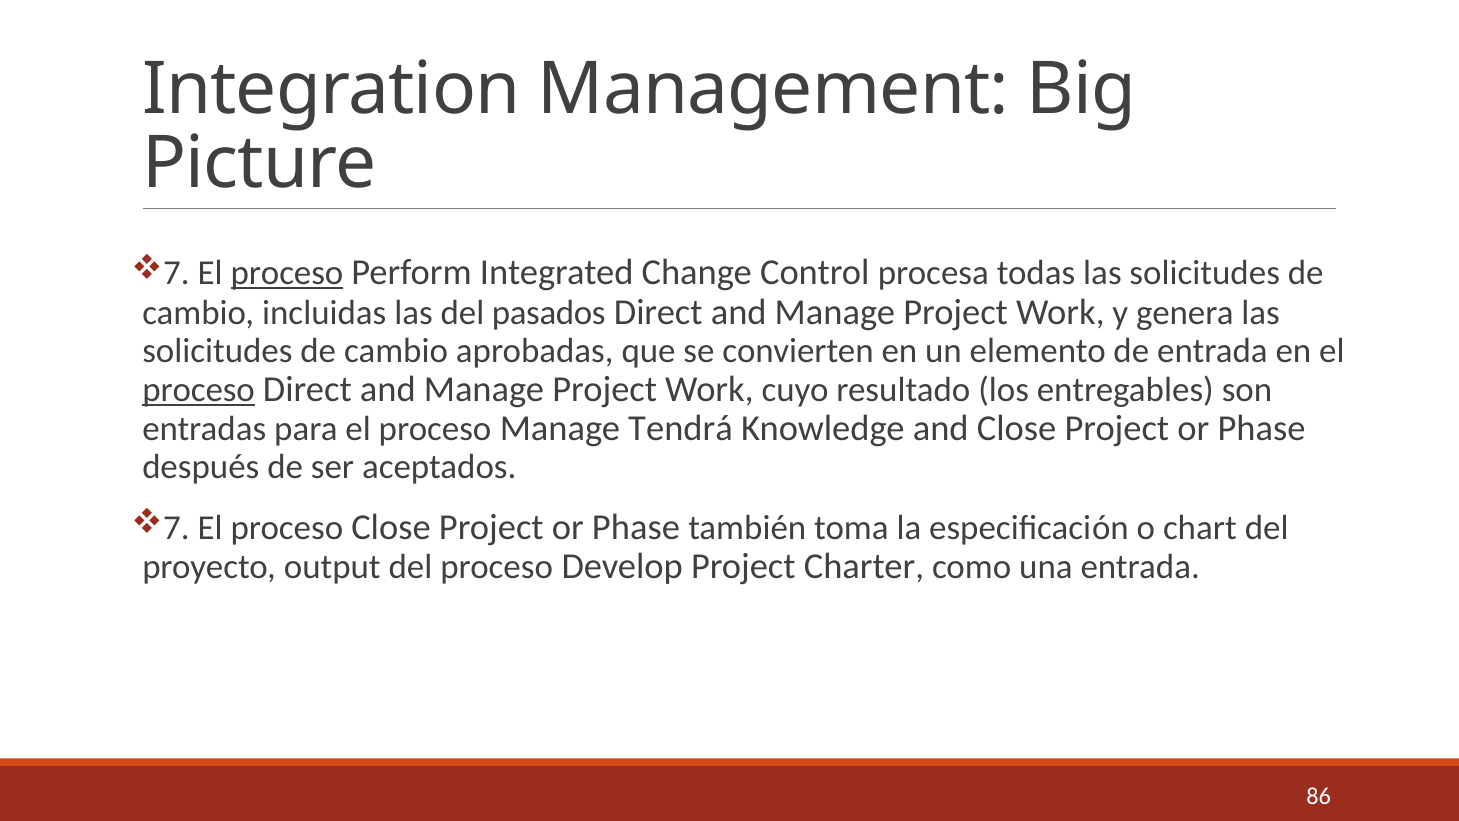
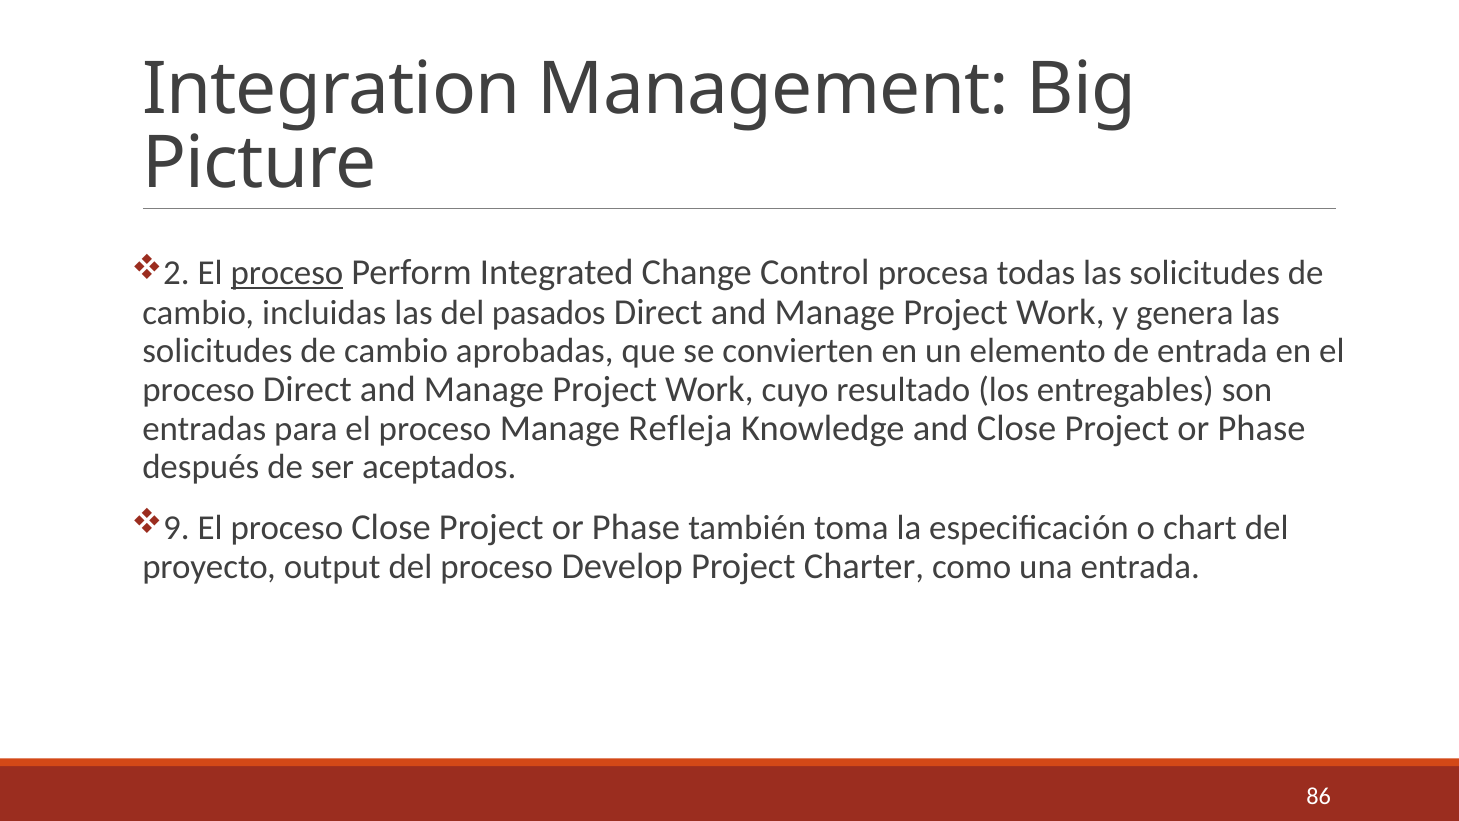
7 at (176, 273): 7 -> 2
proceso at (199, 390) underline: present -> none
Tendrá: Tendrá -> Refleja
7 at (176, 527): 7 -> 9
